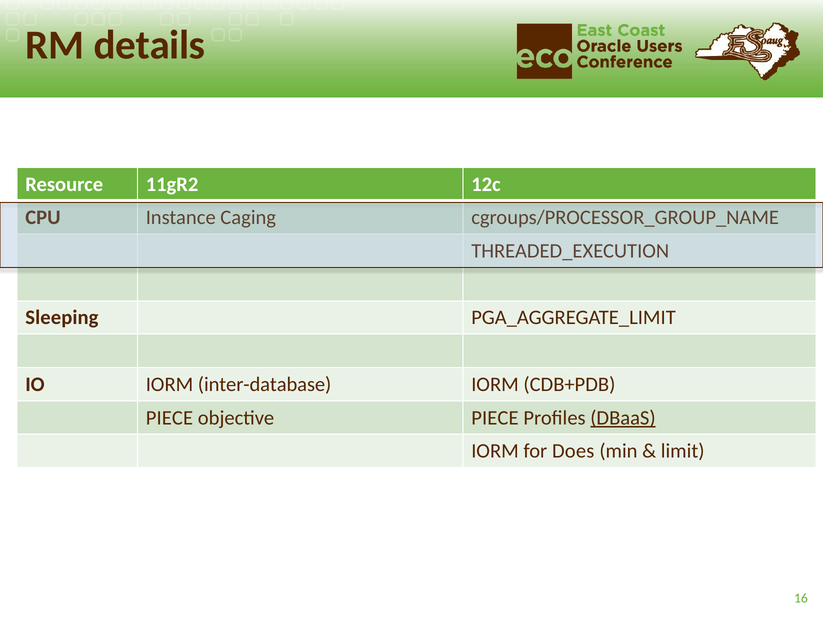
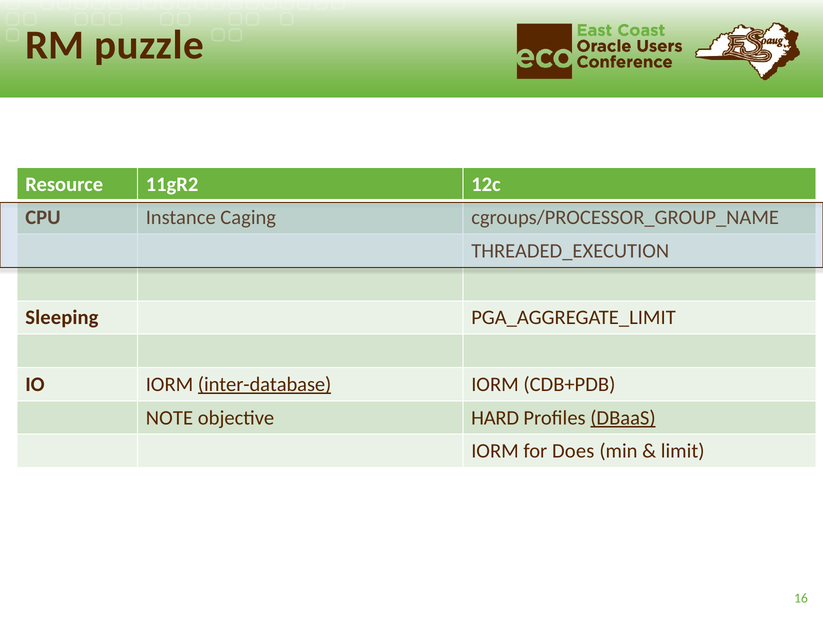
details: details -> puzzle
inter-database underline: none -> present
PIECE at (169, 418): PIECE -> NOTE
objective PIECE: PIECE -> HARD
